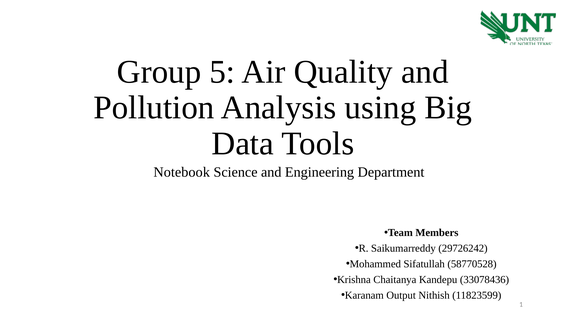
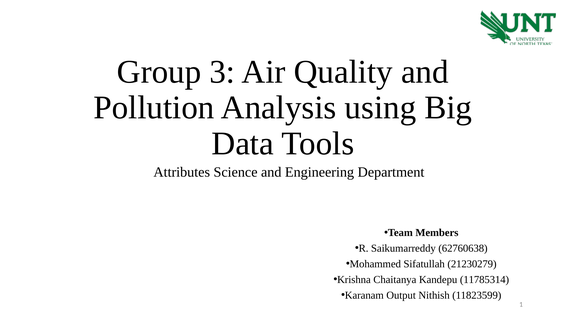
5: 5 -> 3
Notebook: Notebook -> Attributes
29726242: 29726242 -> 62760638
58770528: 58770528 -> 21230279
33078436: 33078436 -> 11785314
